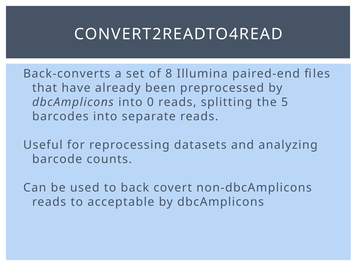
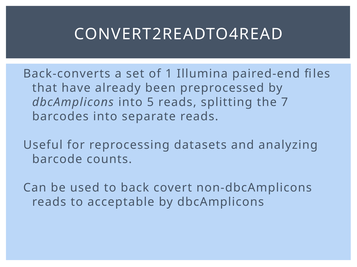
8: 8 -> 1
0: 0 -> 5
5: 5 -> 7
